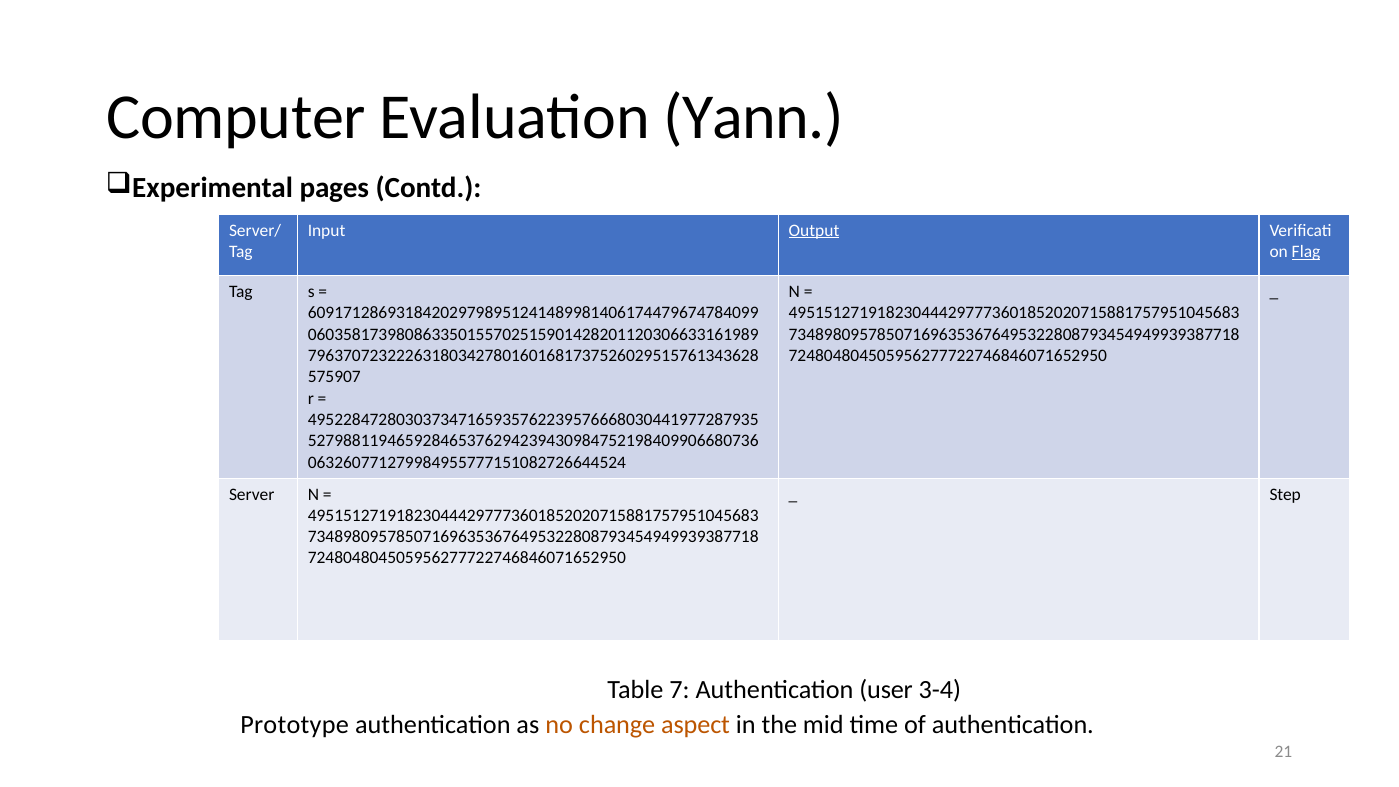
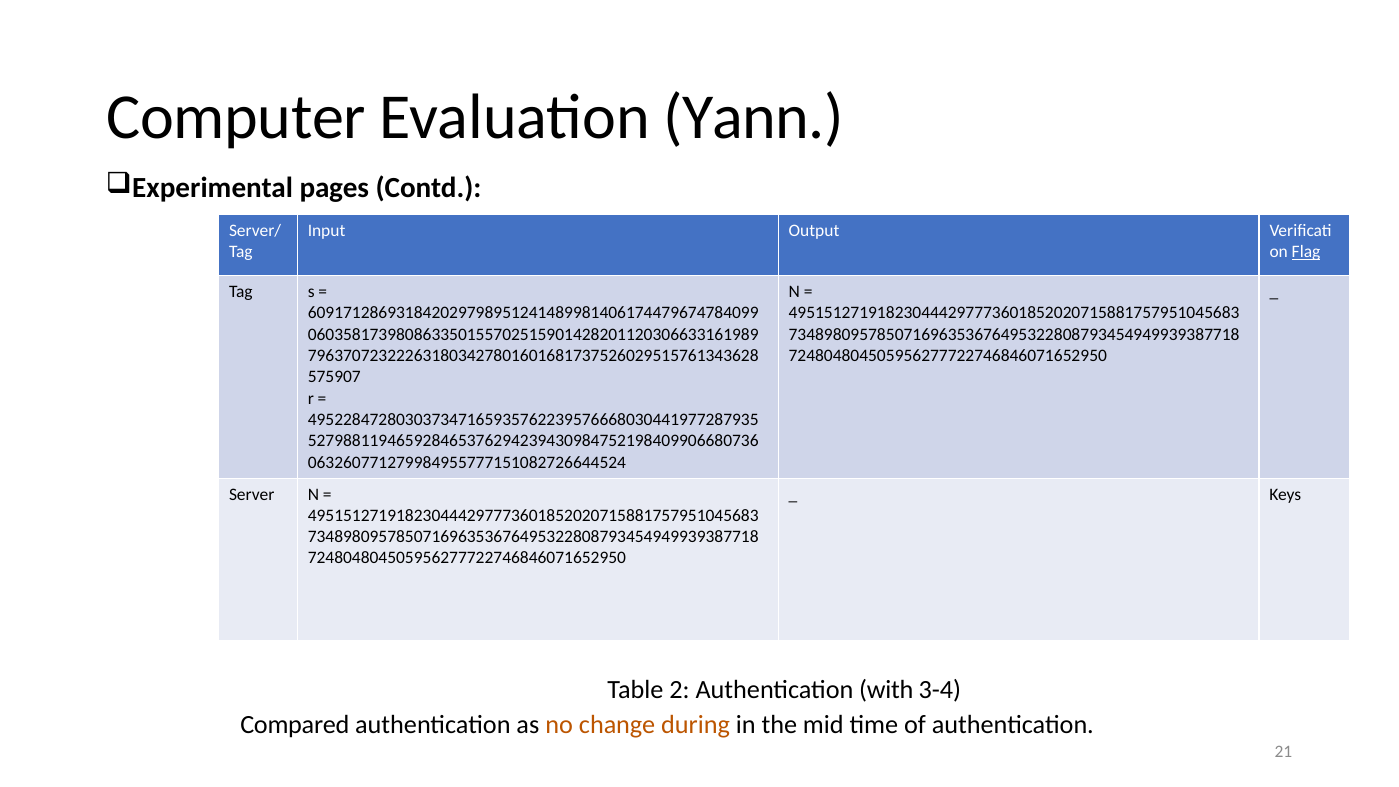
Output underline: present -> none
Step: Step -> Keys
7: 7 -> 2
user: user -> with
Prototype: Prototype -> Compared
aspect: aspect -> during
